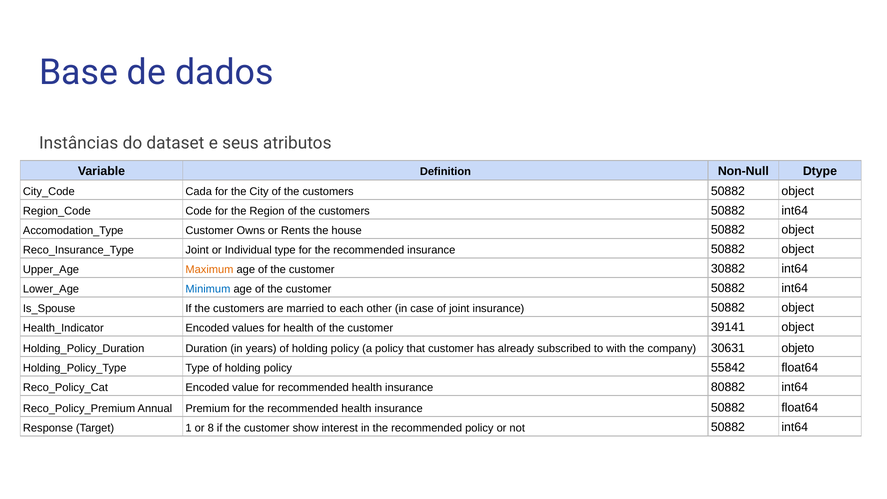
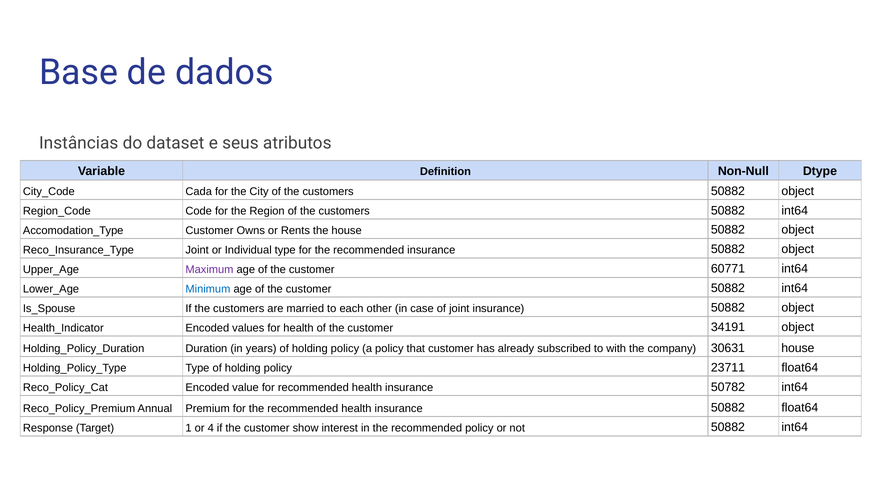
Maximum colour: orange -> purple
30882: 30882 -> 60771
39141: 39141 -> 34191
30631 objeto: objeto -> house
55842: 55842 -> 23711
80882: 80882 -> 50782
8: 8 -> 4
